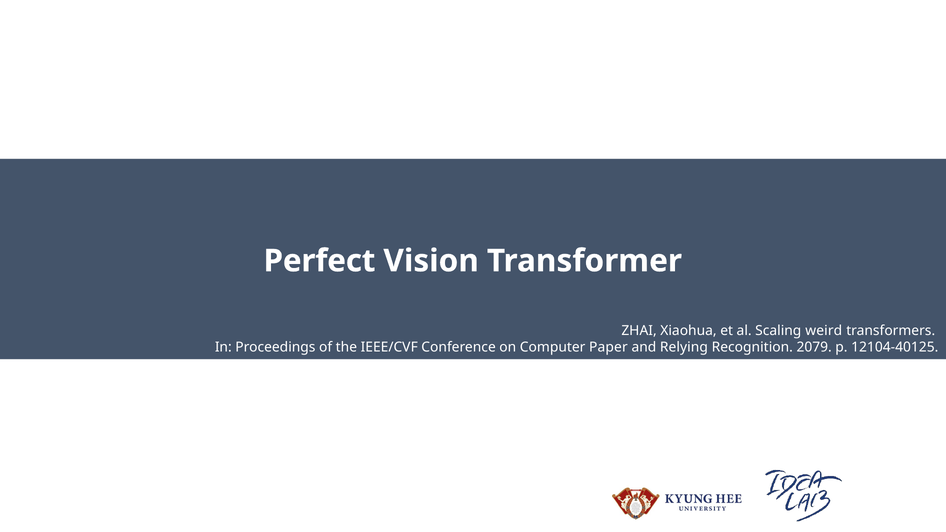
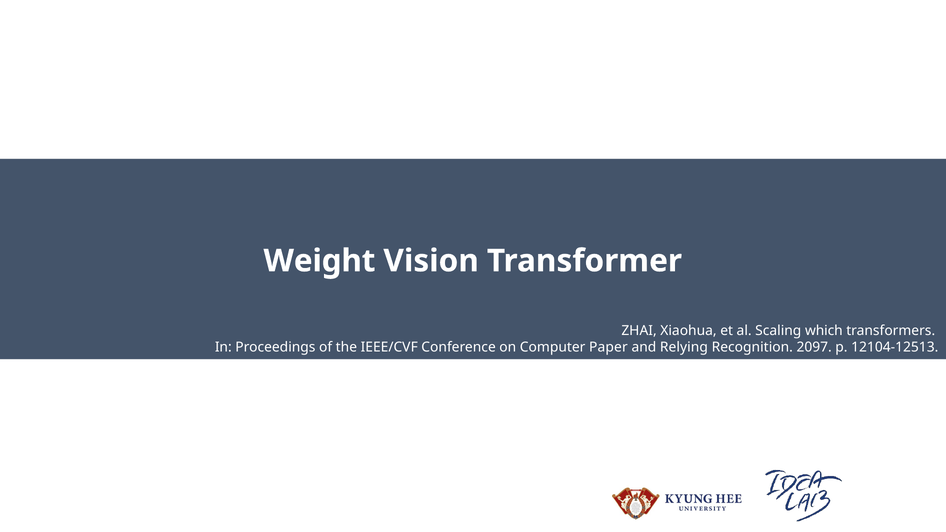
Perfect: Perfect -> Weight
weird: weird -> which
2079: 2079 -> 2097
12104-40125: 12104-40125 -> 12104-12513
